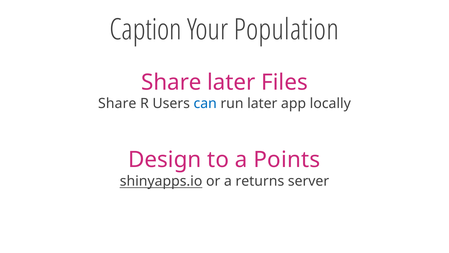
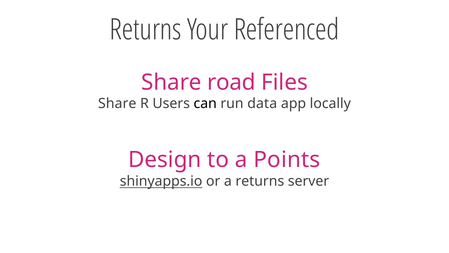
Caption at (146, 30): Caption -> Returns
Population: Population -> Referenced
Share later: later -> road
can colour: blue -> black
run later: later -> data
